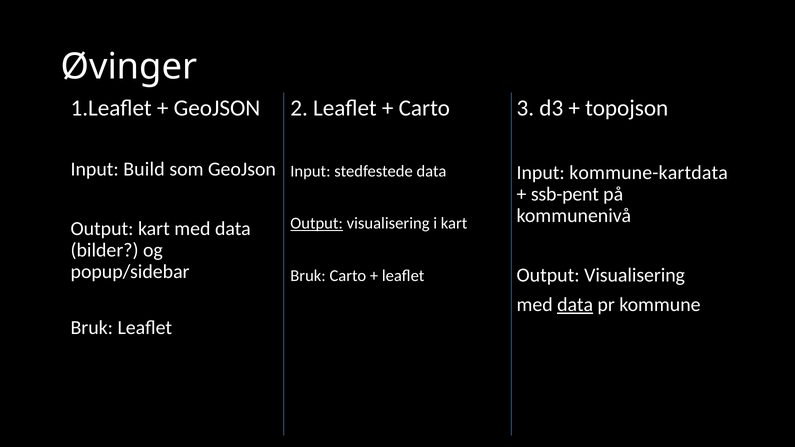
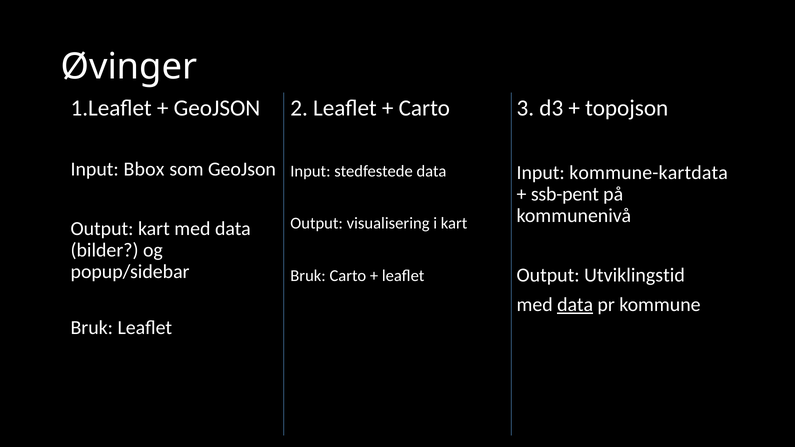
Build: Build -> Bbox
Output at (317, 223) underline: present -> none
Visualisering at (635, 275): Visualisering -> Utviklingstid
